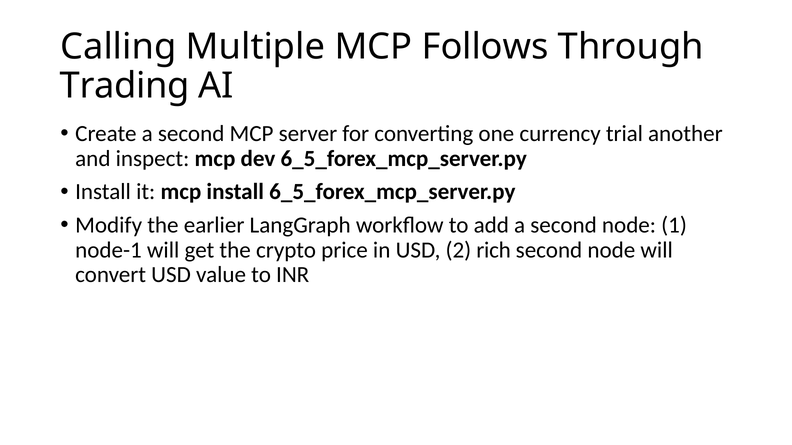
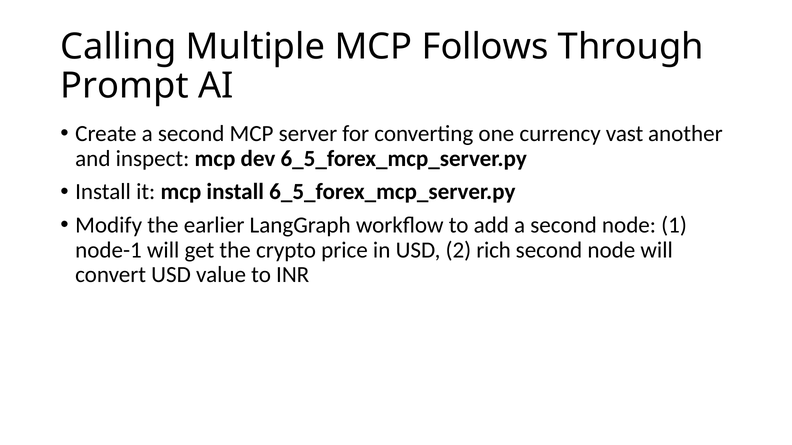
Trading: Trading -> Prompt
trial: trial -> vast
